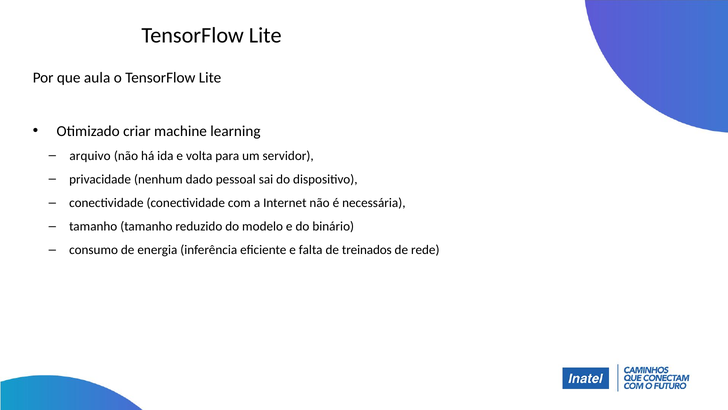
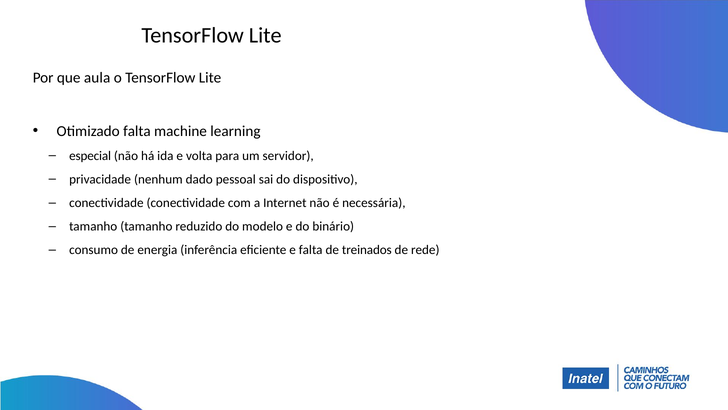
Otimizado criar: criar -> falta
arquivo: arquivo -> especial
